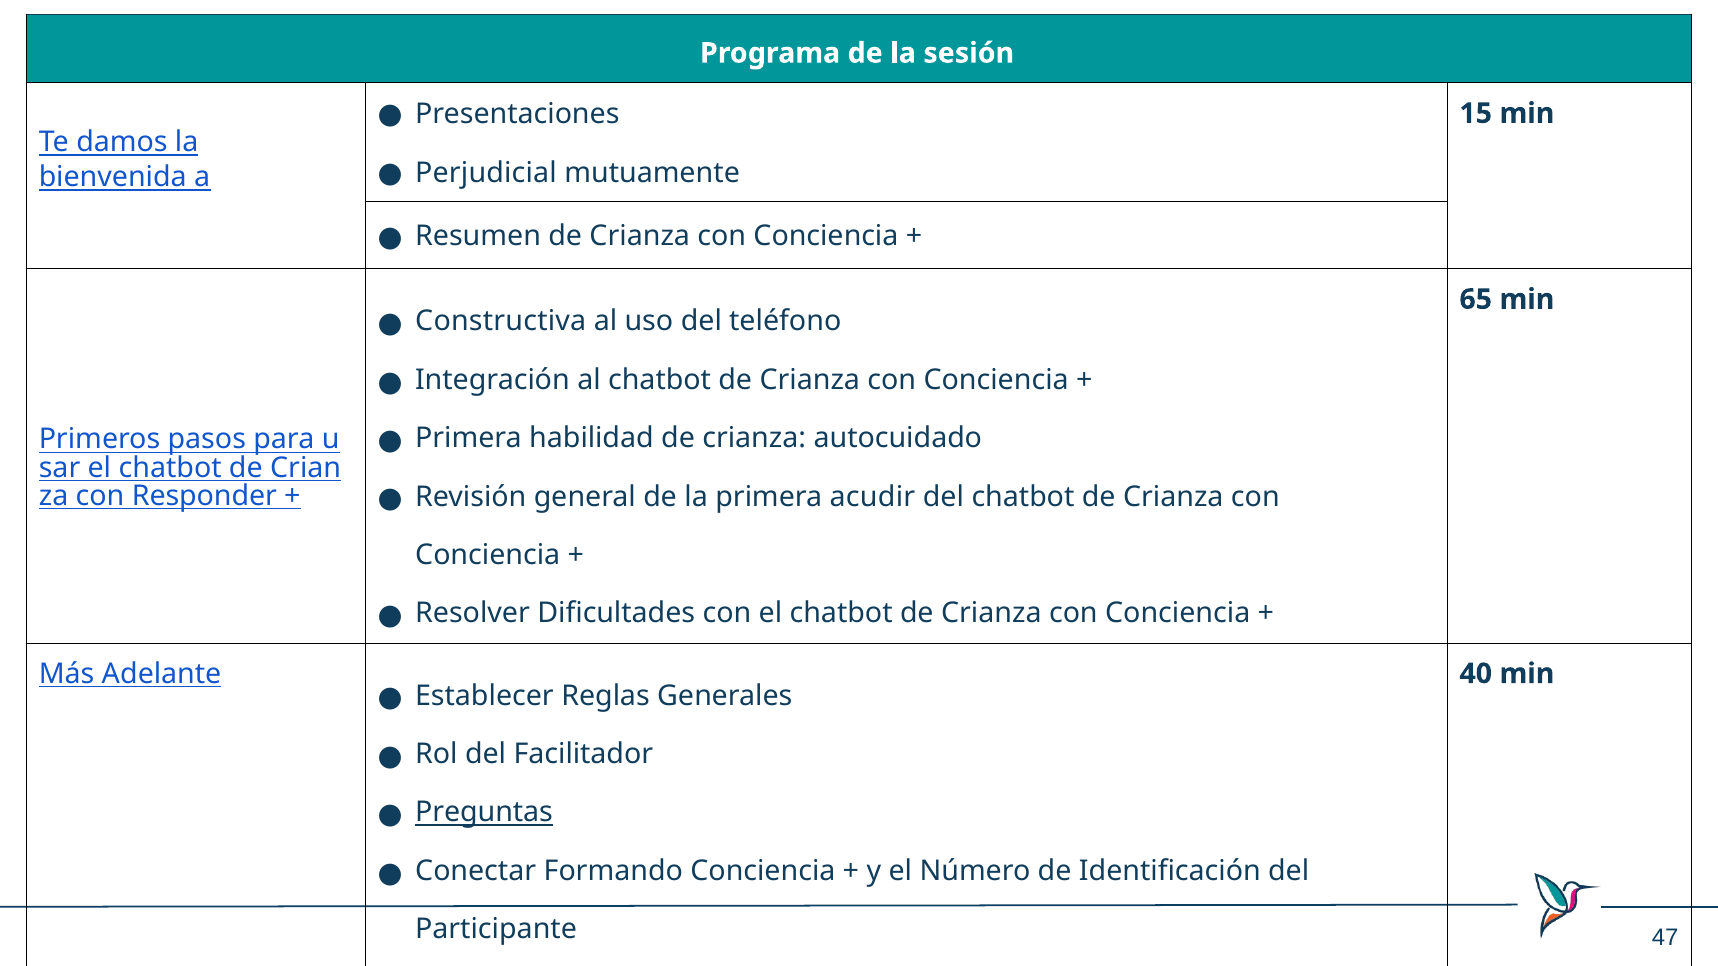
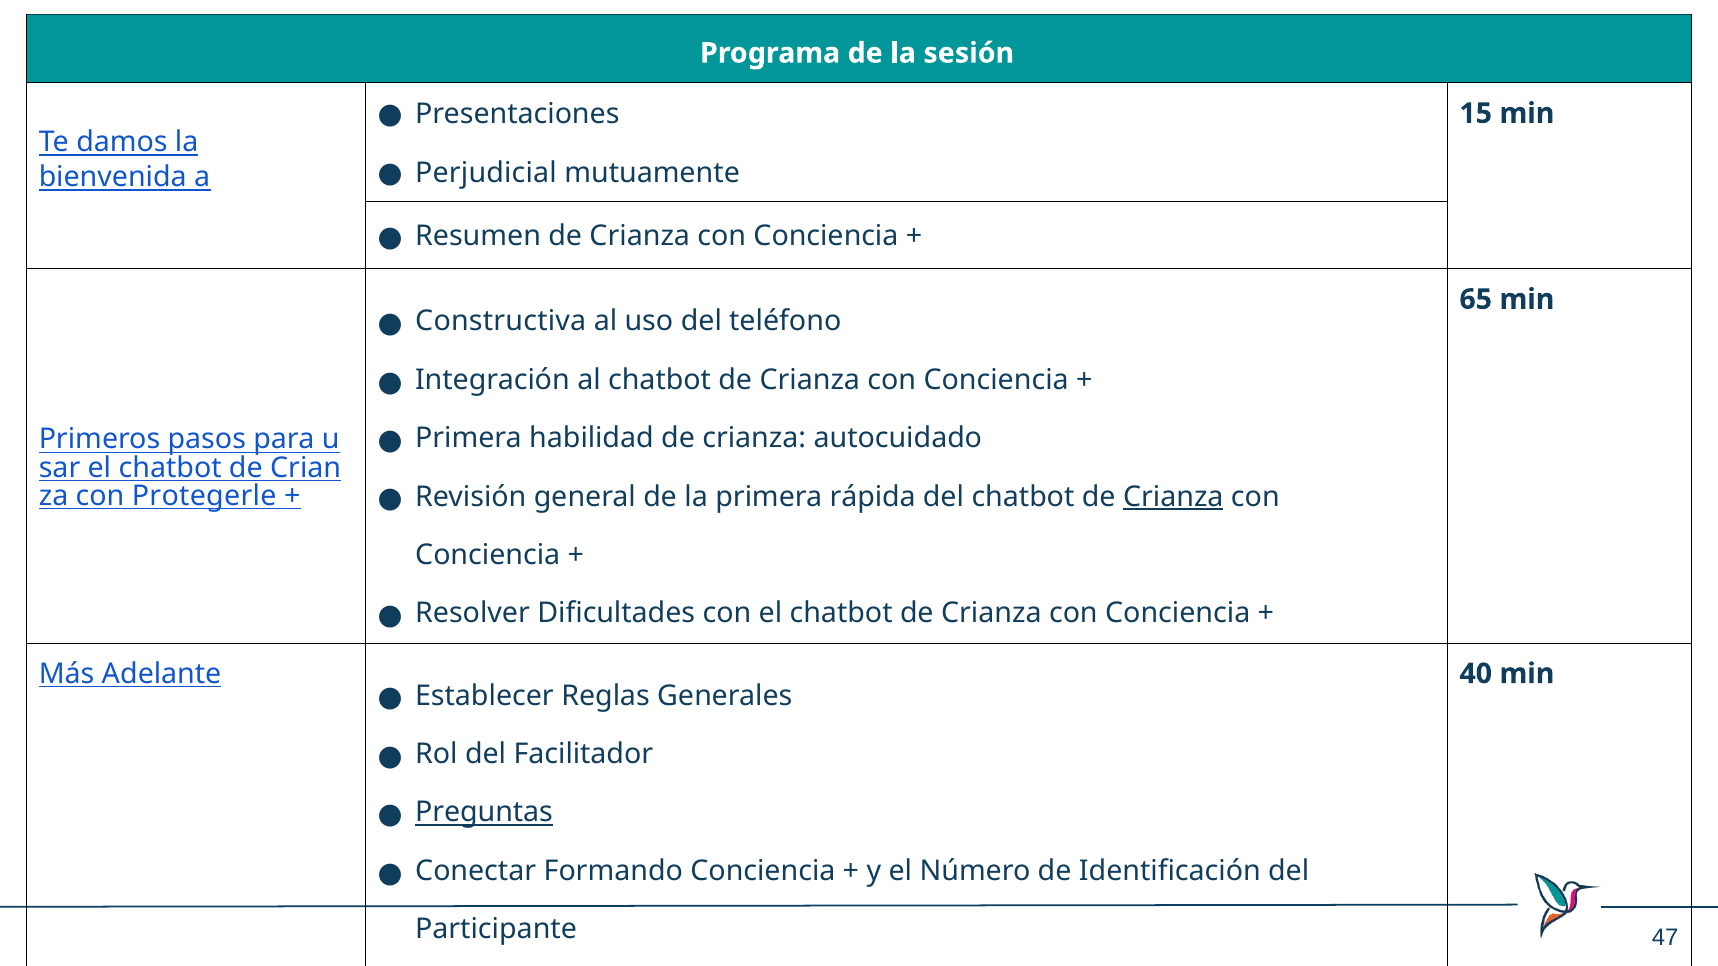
acudir: acudir -> rápida
Crianza at (1173, 497) underline: none -> present
Responder: Responder -> Protegerle
